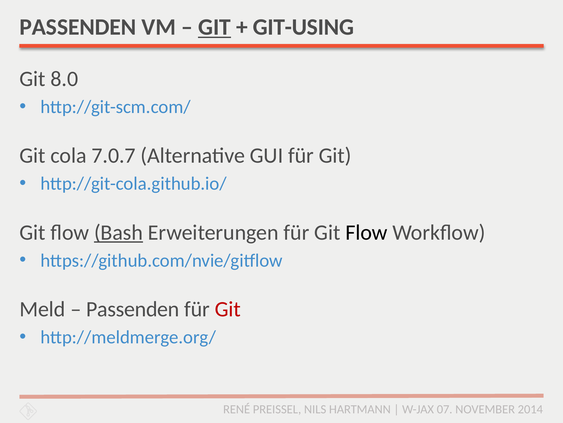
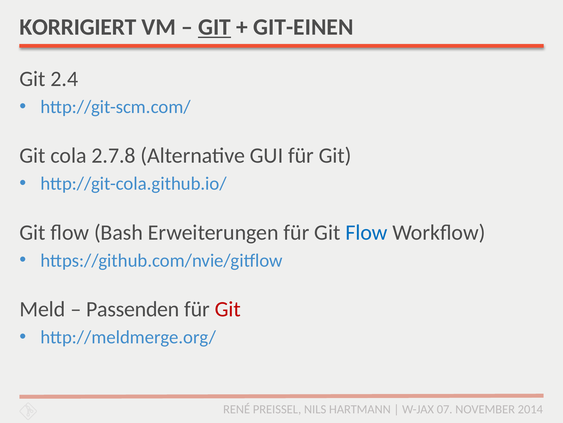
PASSENDEN at (78, 27): PASSENDEN -> KORRIGIERT
GIT-USING: GIT-USING -> GIT-EINEN
8.0: 8.0 -> 2.4
7.0.7: 7.0.7 -> 2.7.8
Bash underline: present -> none
Flow at (366, 232) colour: black -> blue
